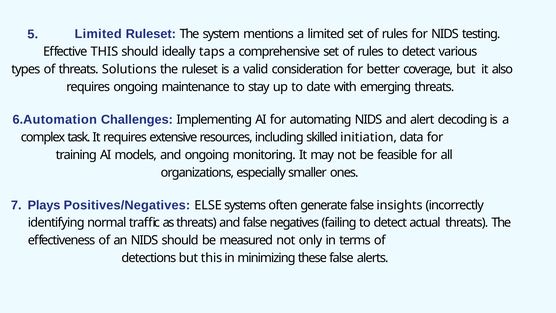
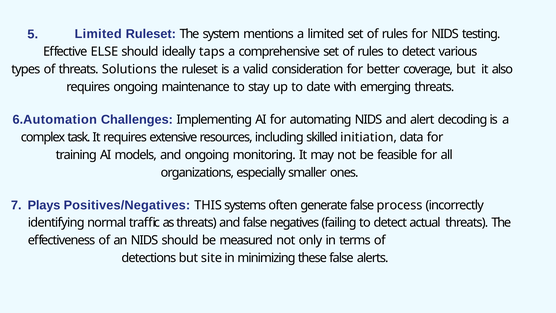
Effective THIS: THIS -> ELSE
ELSE: ELSE -> THIS
insights: insights -> process
but this: this -> site
